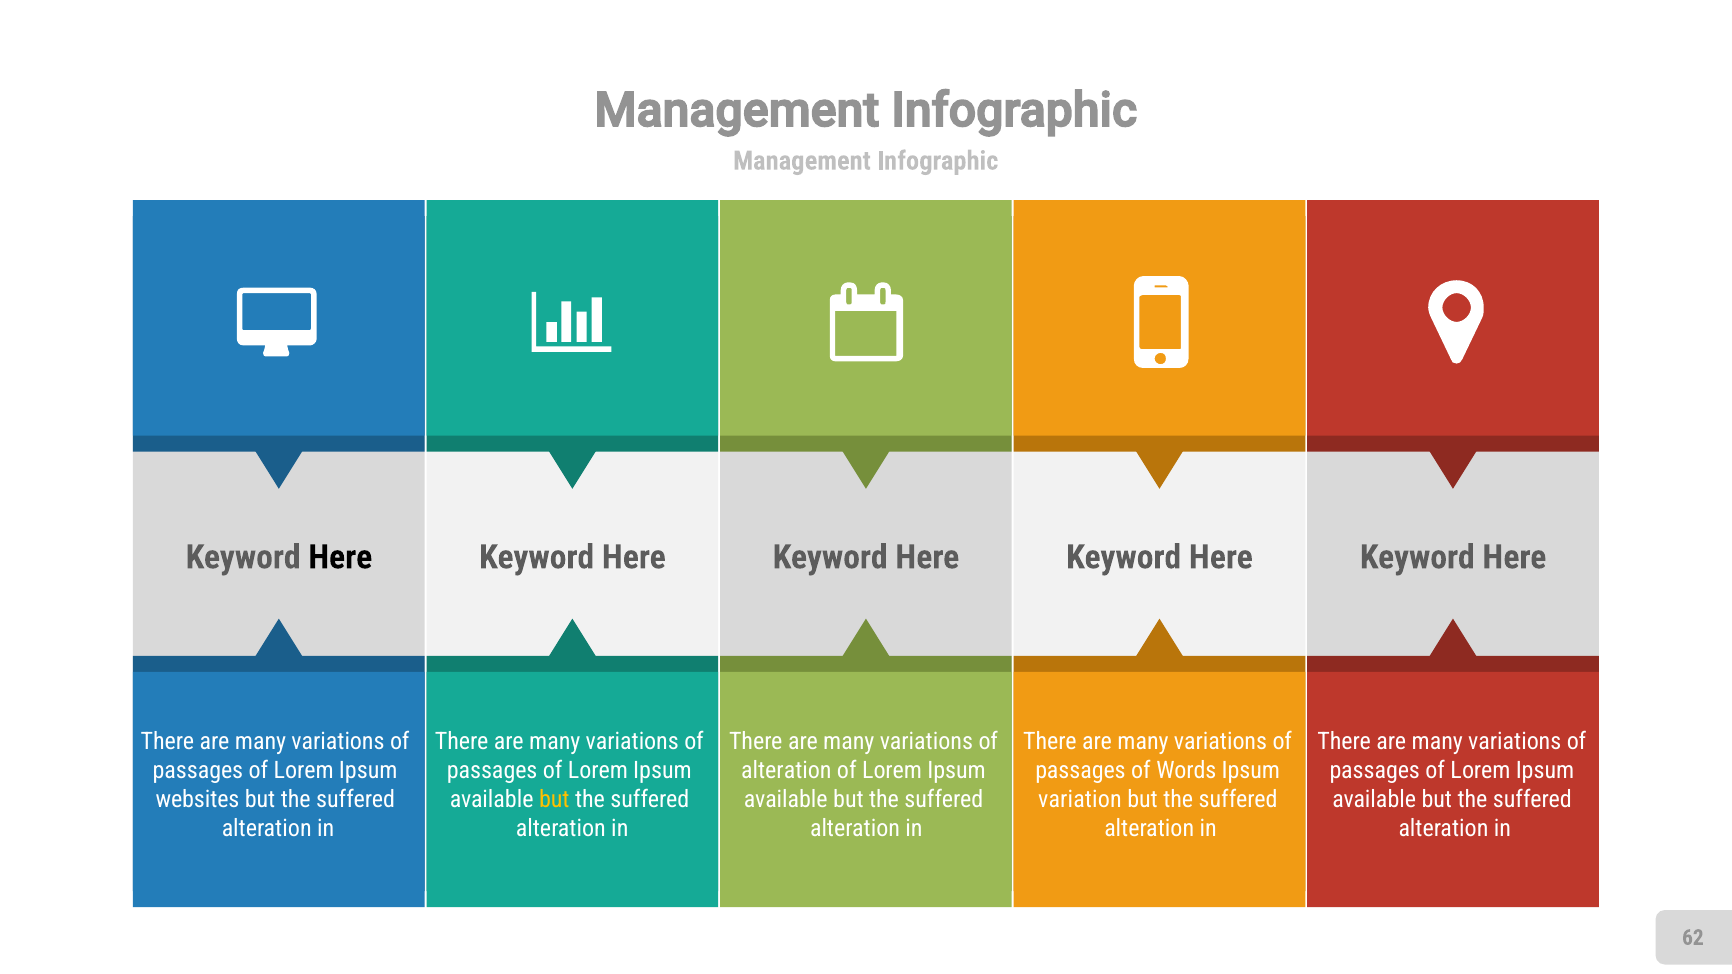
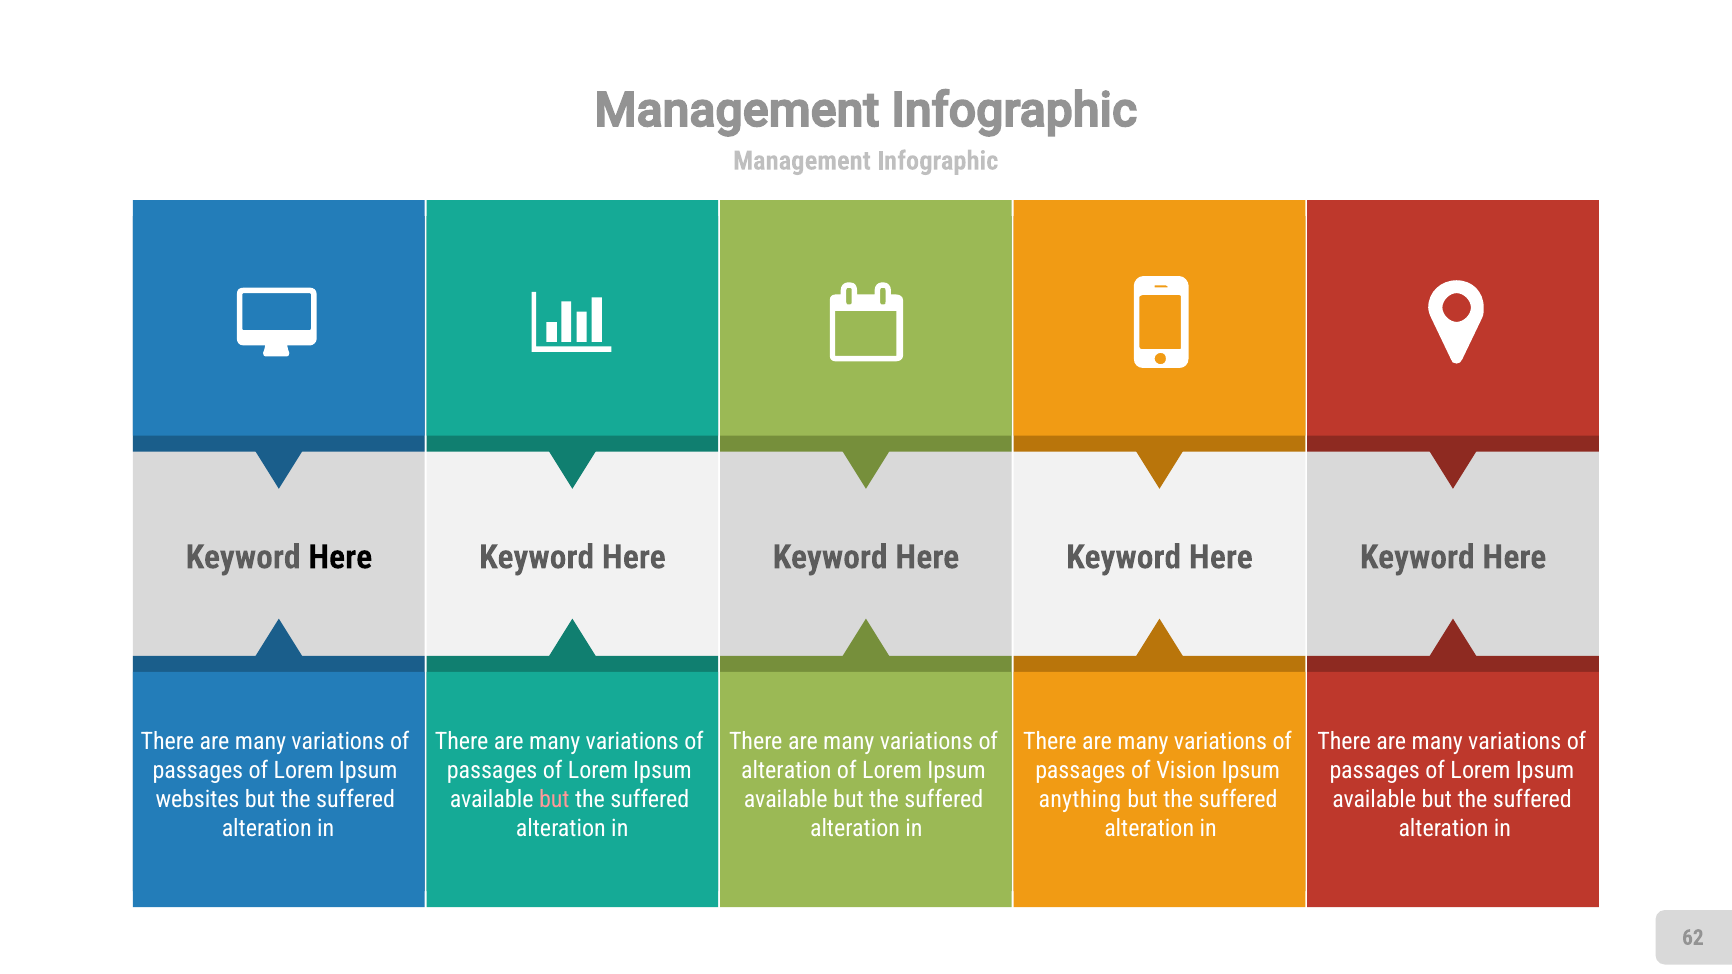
Words: Words -> Vision
but at (554, 800) colour: yellow -> pink
variation: variation -> anything
